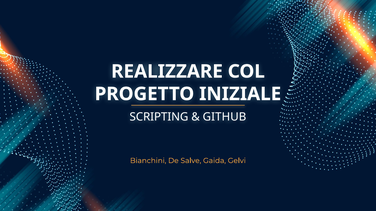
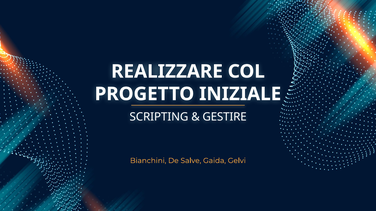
GITHUB: GITHUB -> GESTIRE
